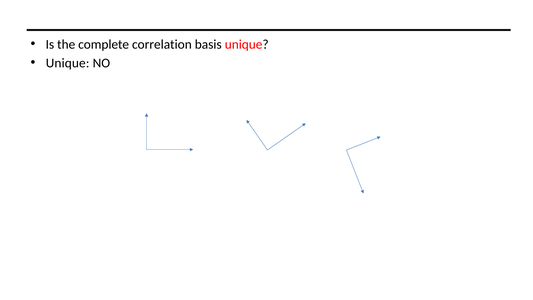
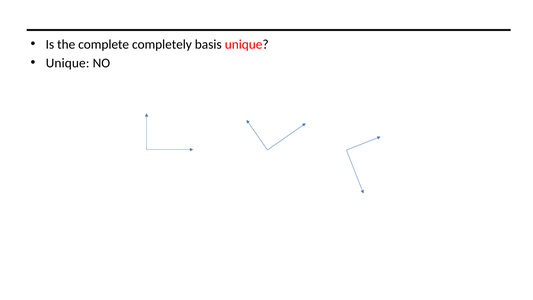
correlation: correlation -> completely
